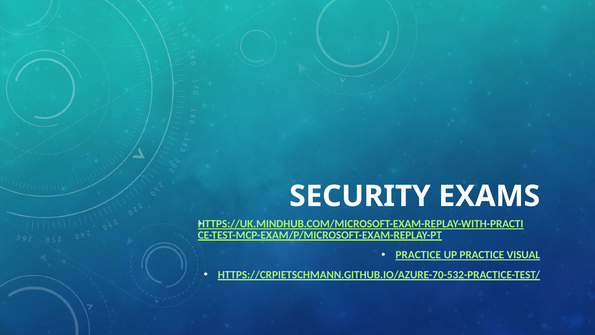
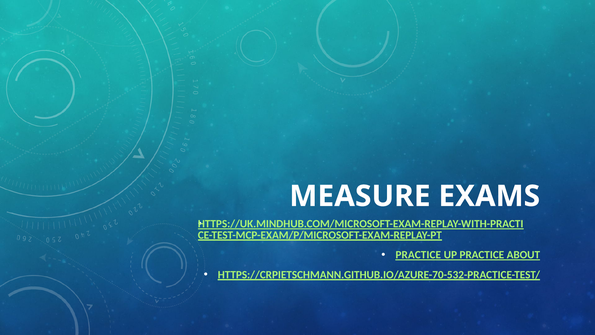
SECURITY: SECURITY -> MEASURE
VISUAL: VISUAL -> ABOUT
